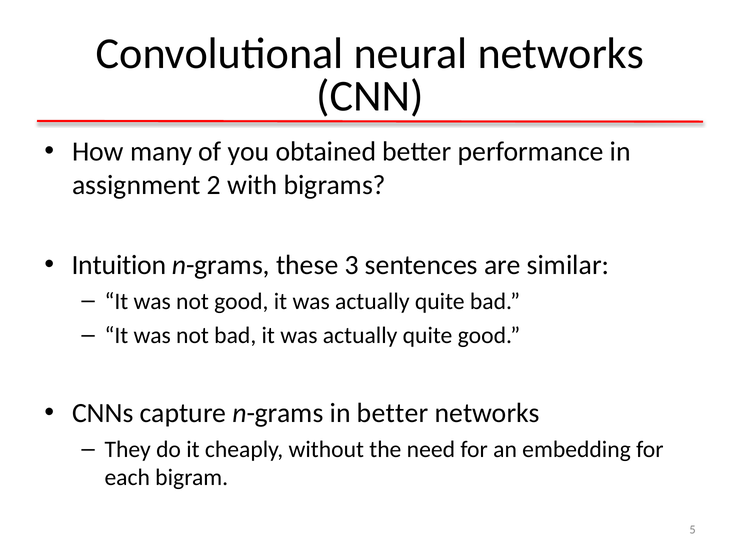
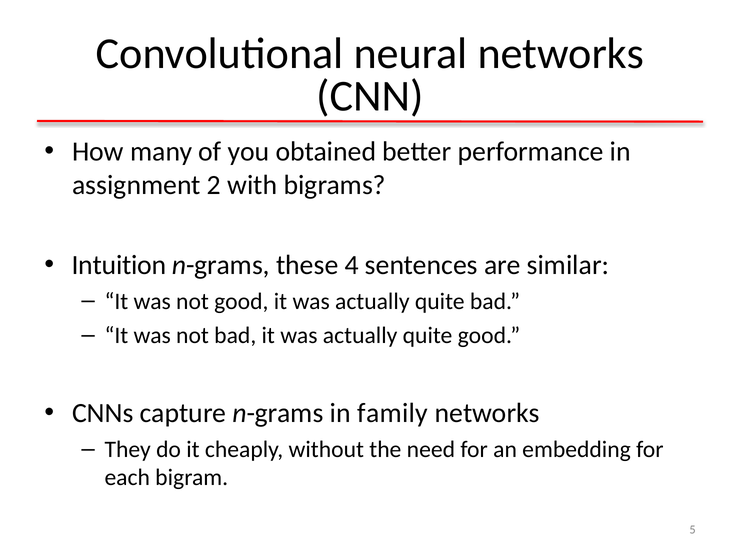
3: 3 -> 4
in better: better -> family
